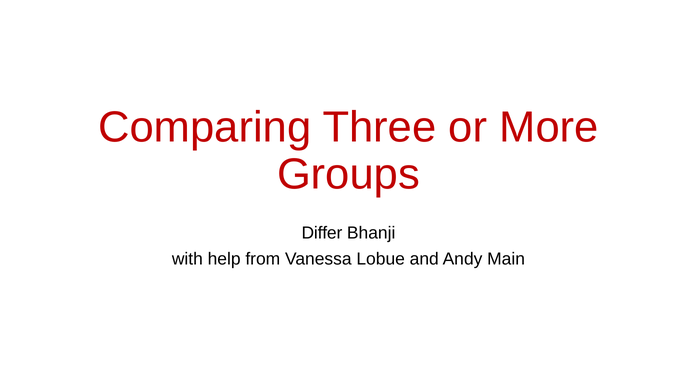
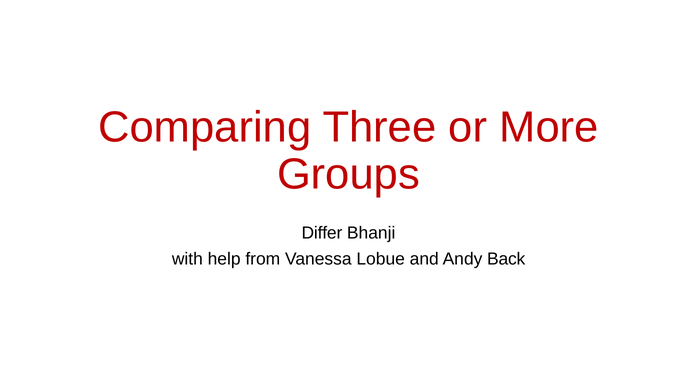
Main: Main -> Back
